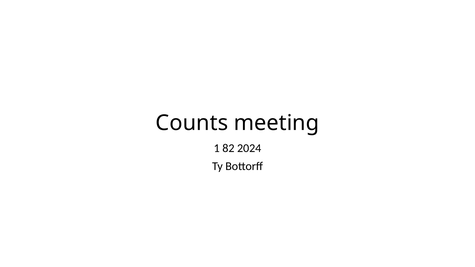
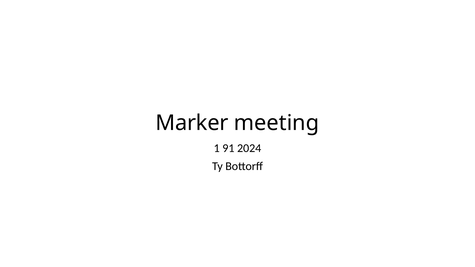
Counts: Counts -> Marker
82: 82 -> 91
